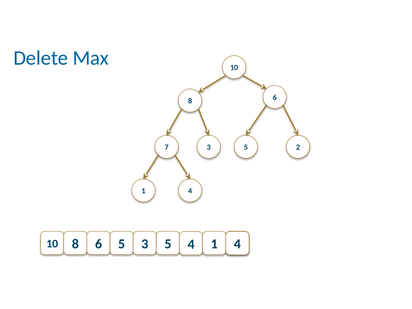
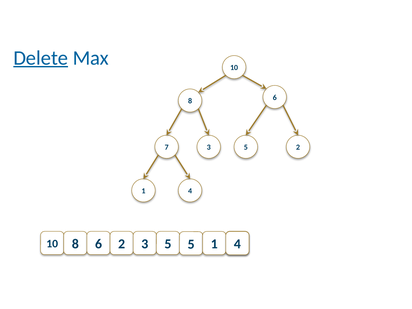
Delete underline: none -> present
6 5: 5 -> 2
5 4: 4 -> 5
